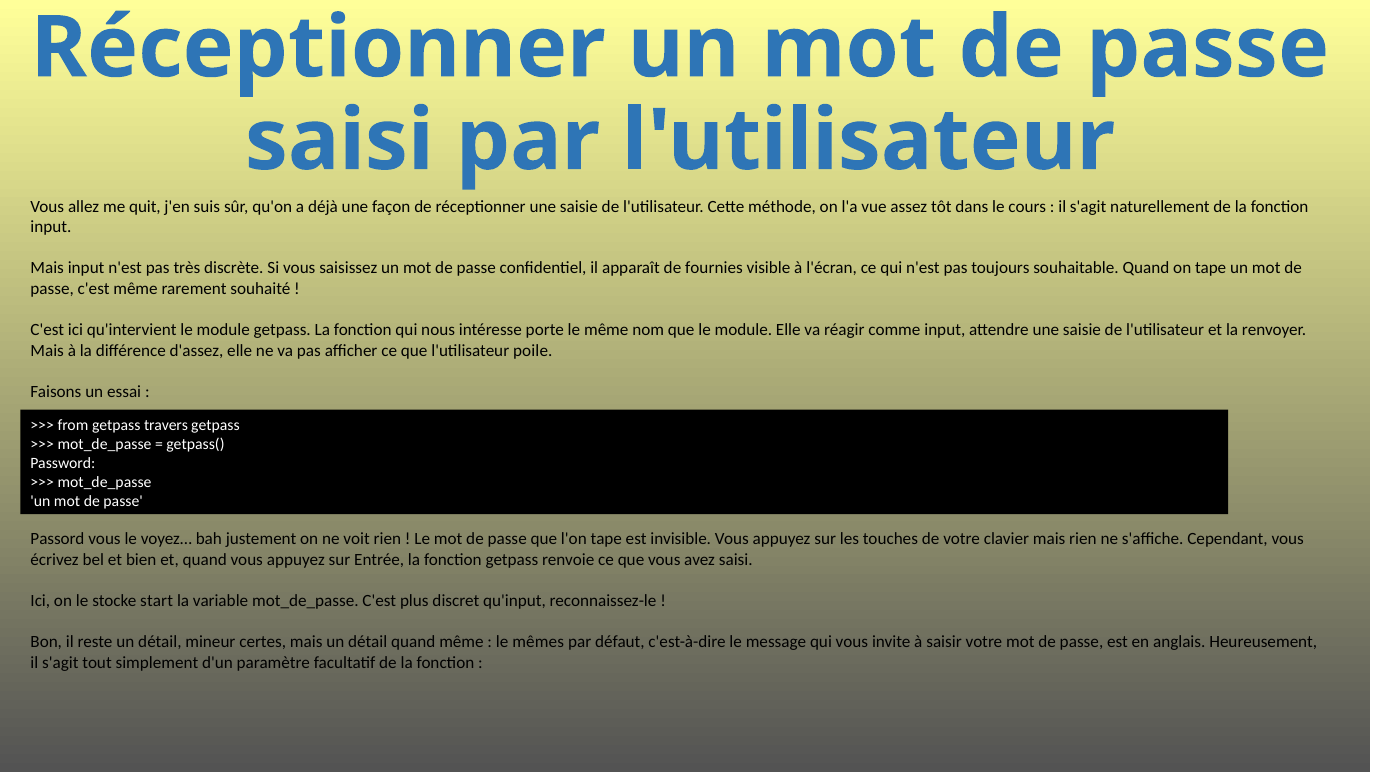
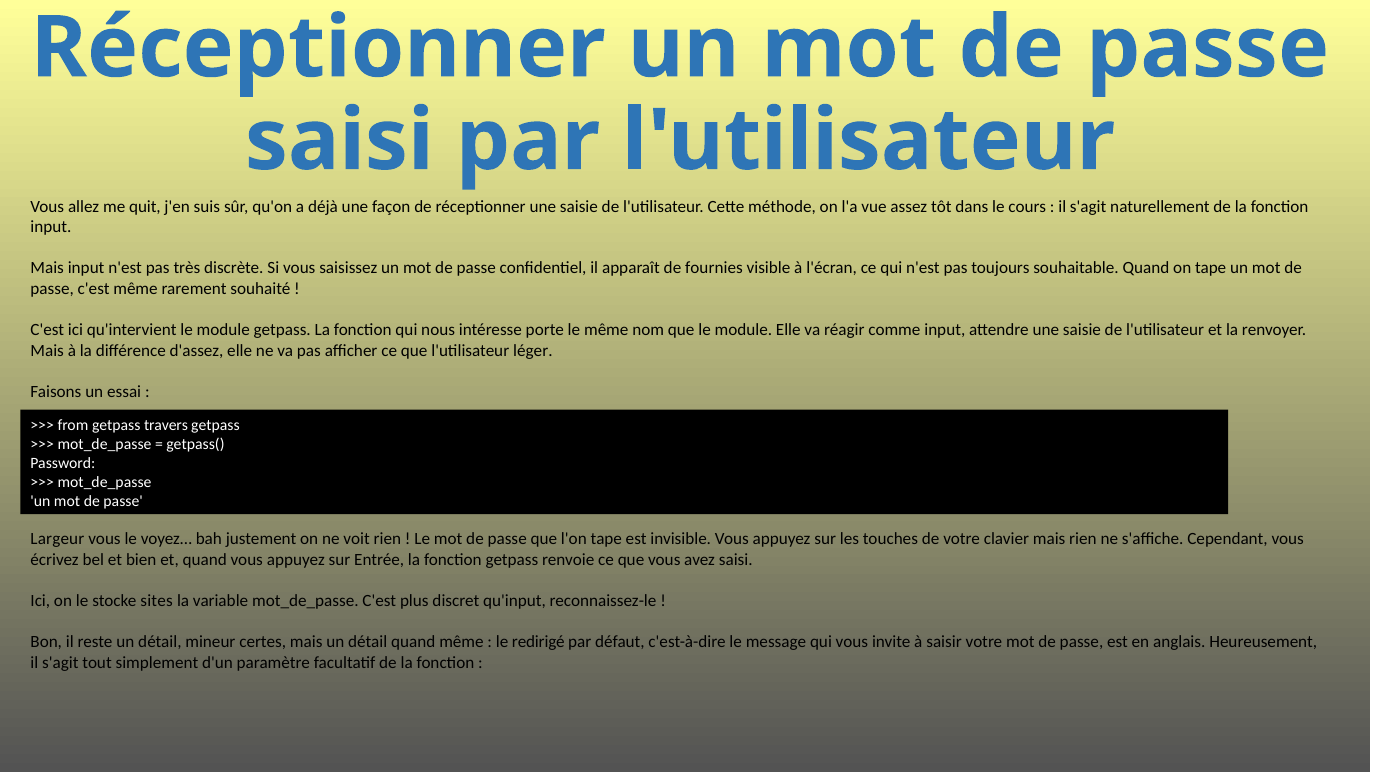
poile: poile -> léger
Passord: Passord -> Largeur
start: start -> sites
mêmes: mêmes -> redirigé
